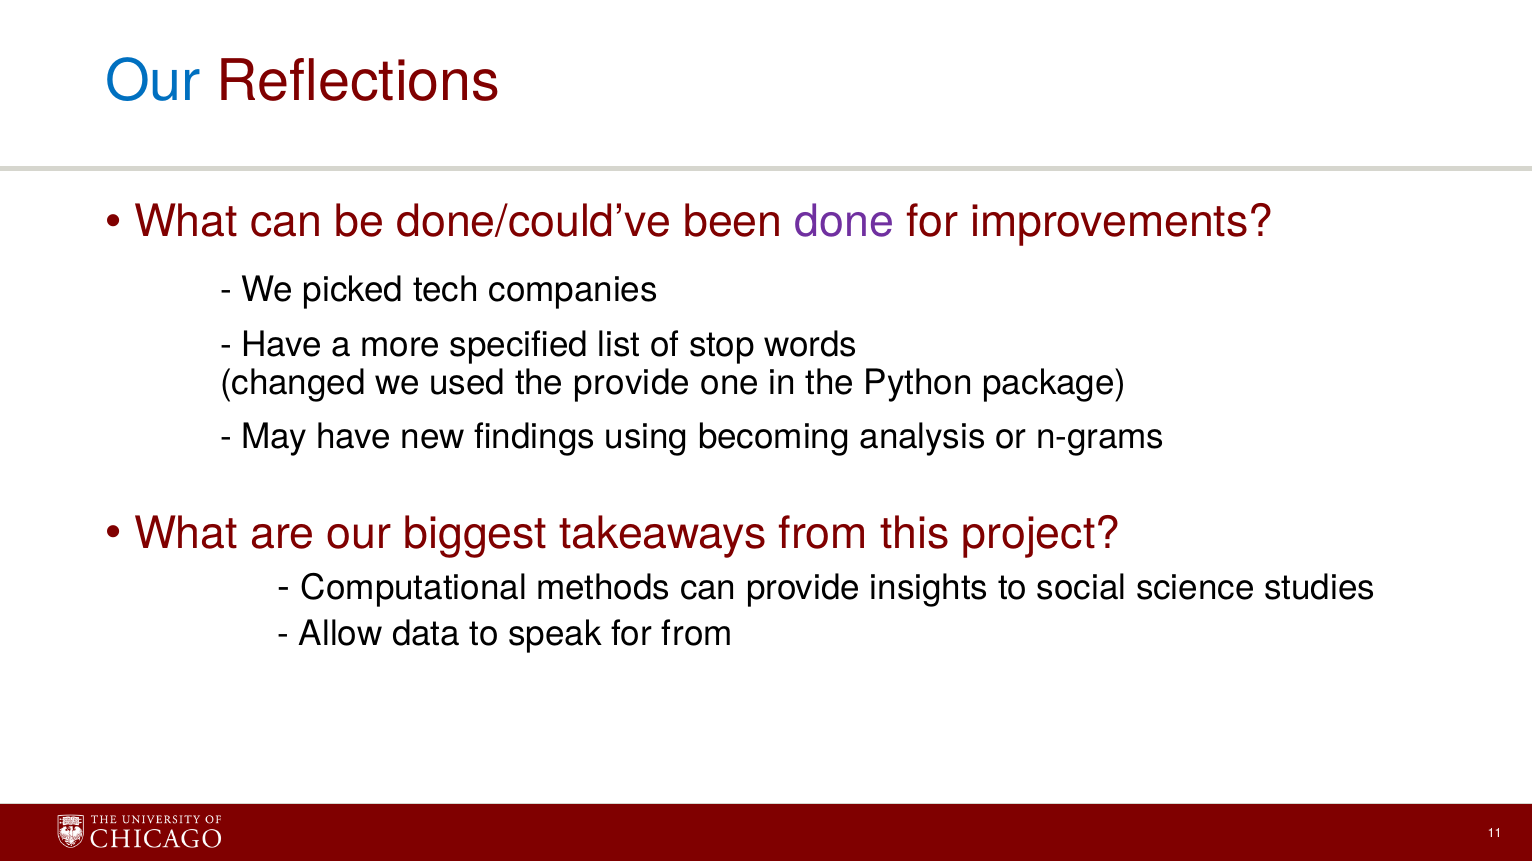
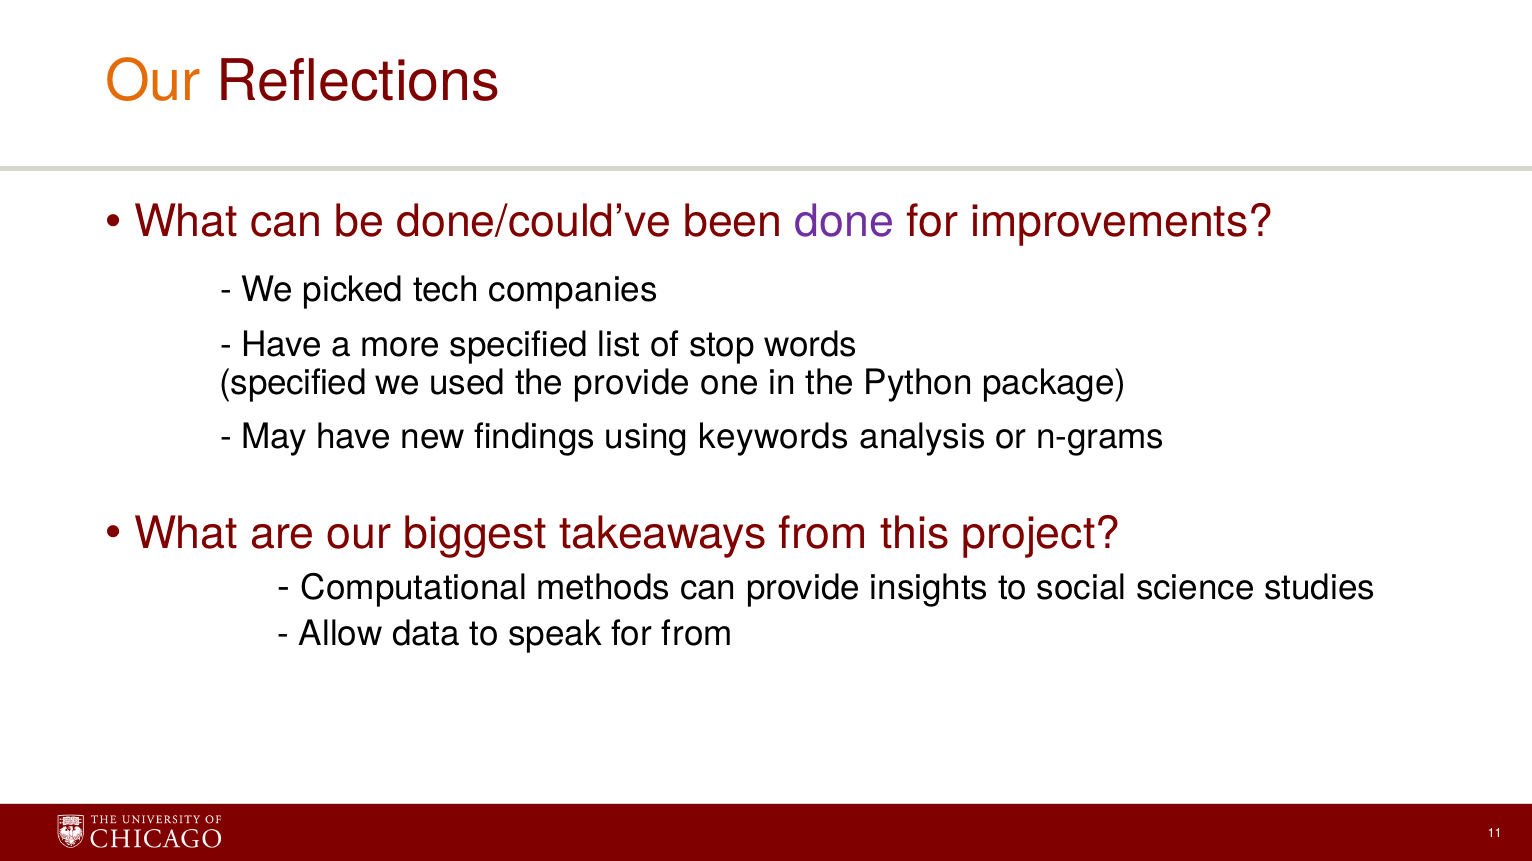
Our at (153, 82) colour: blue -> orange
changed at (293, 384): changed -> specified
becoming: becoming -> keywords
